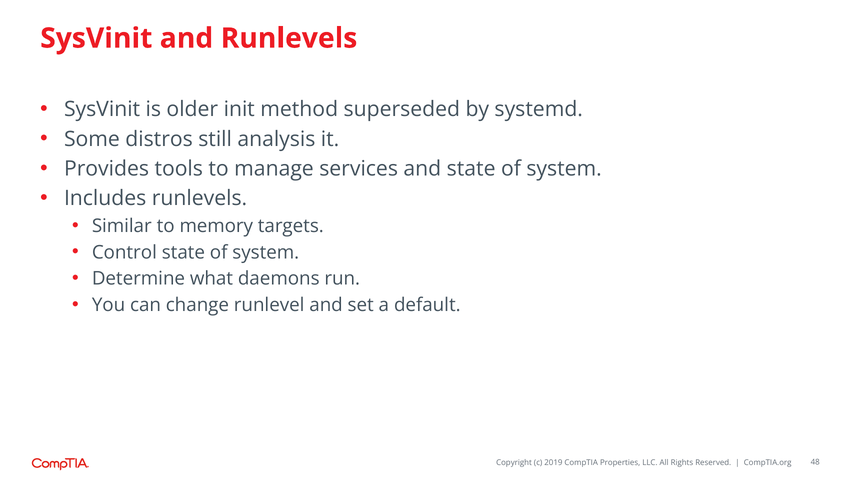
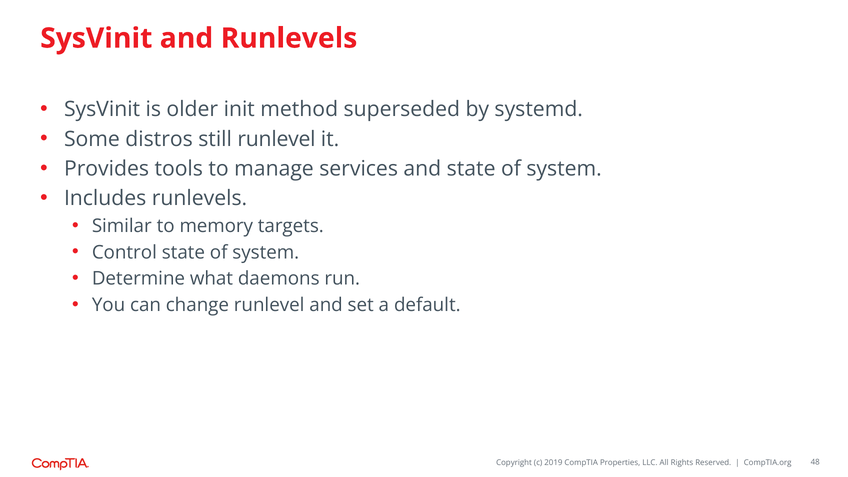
still analysis: analysis -> runlevel
